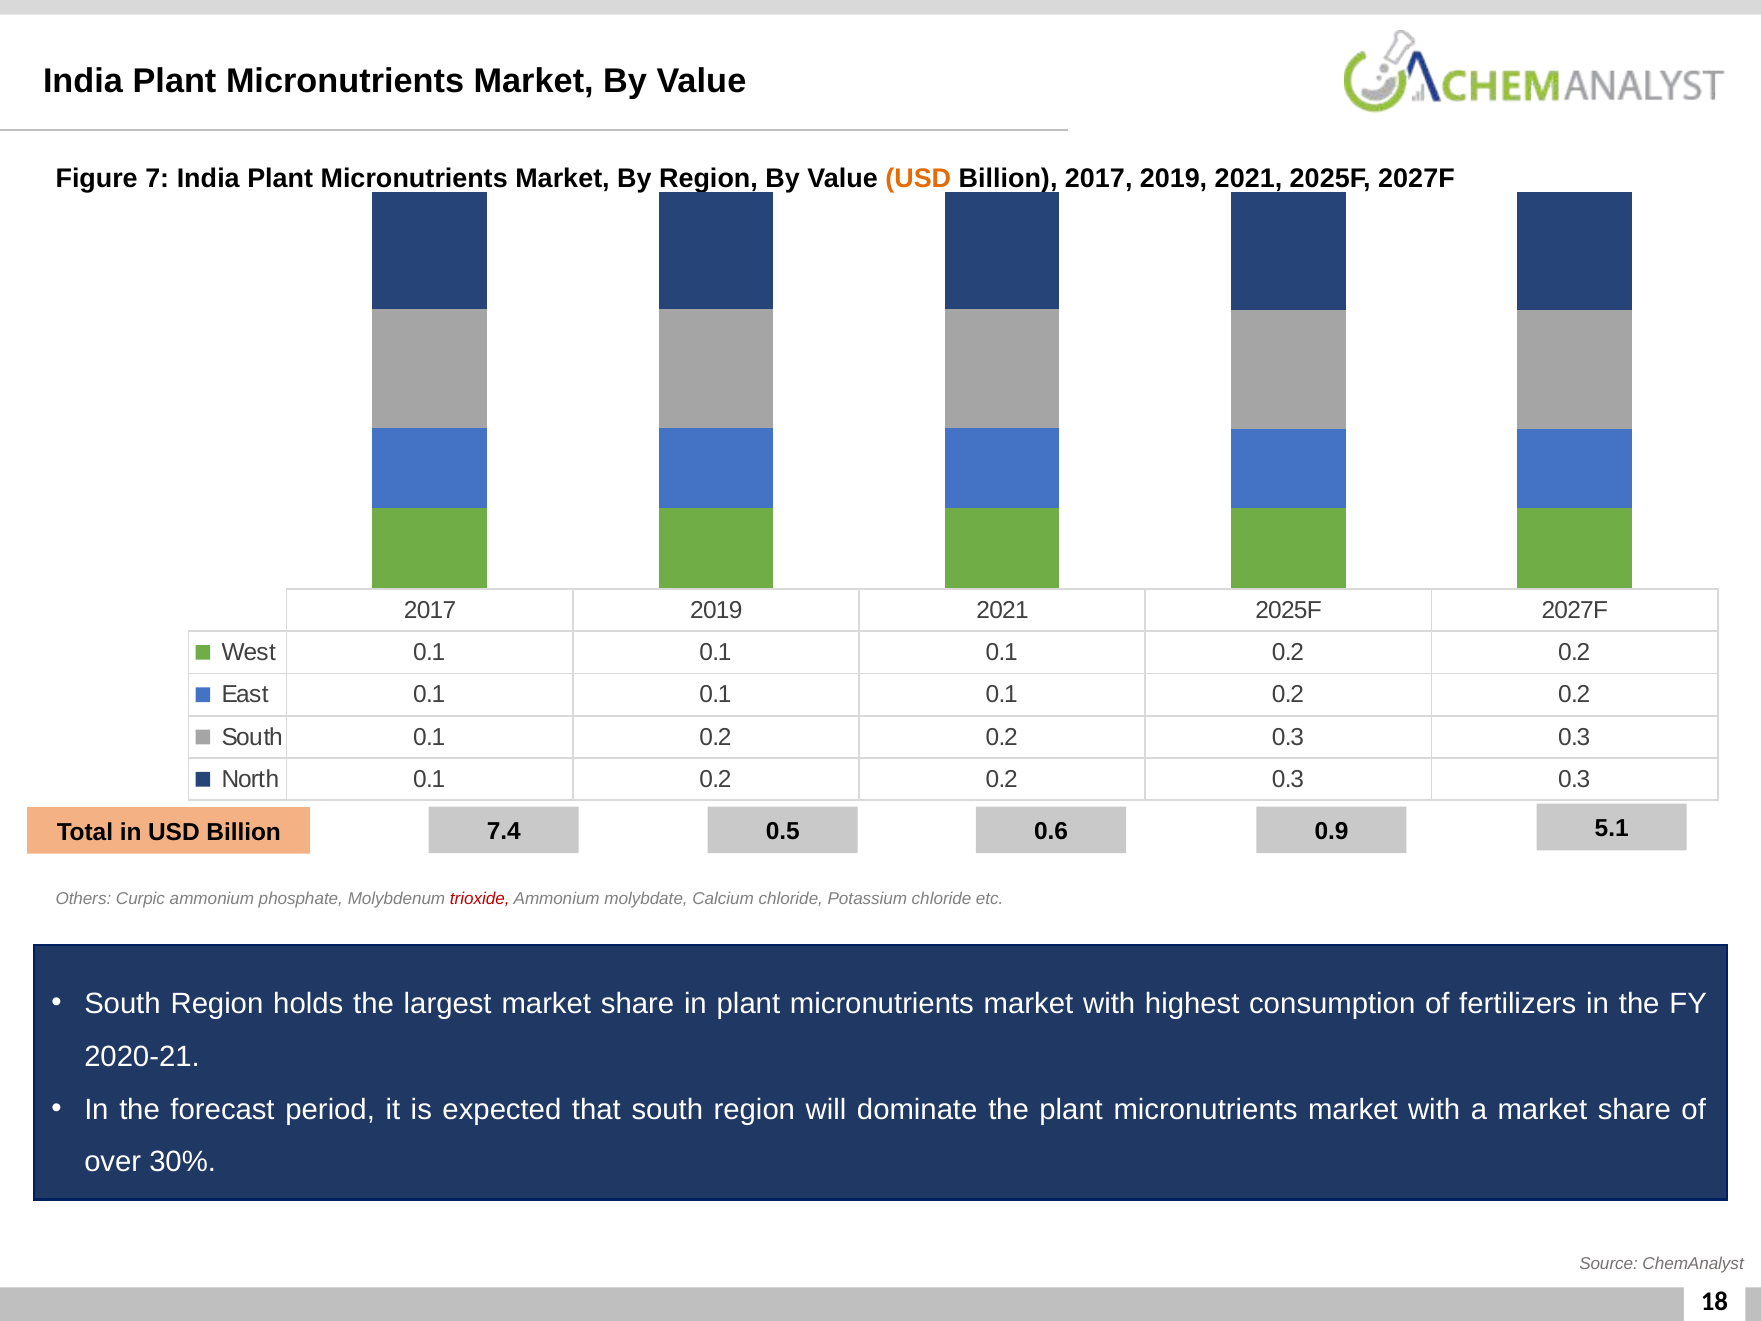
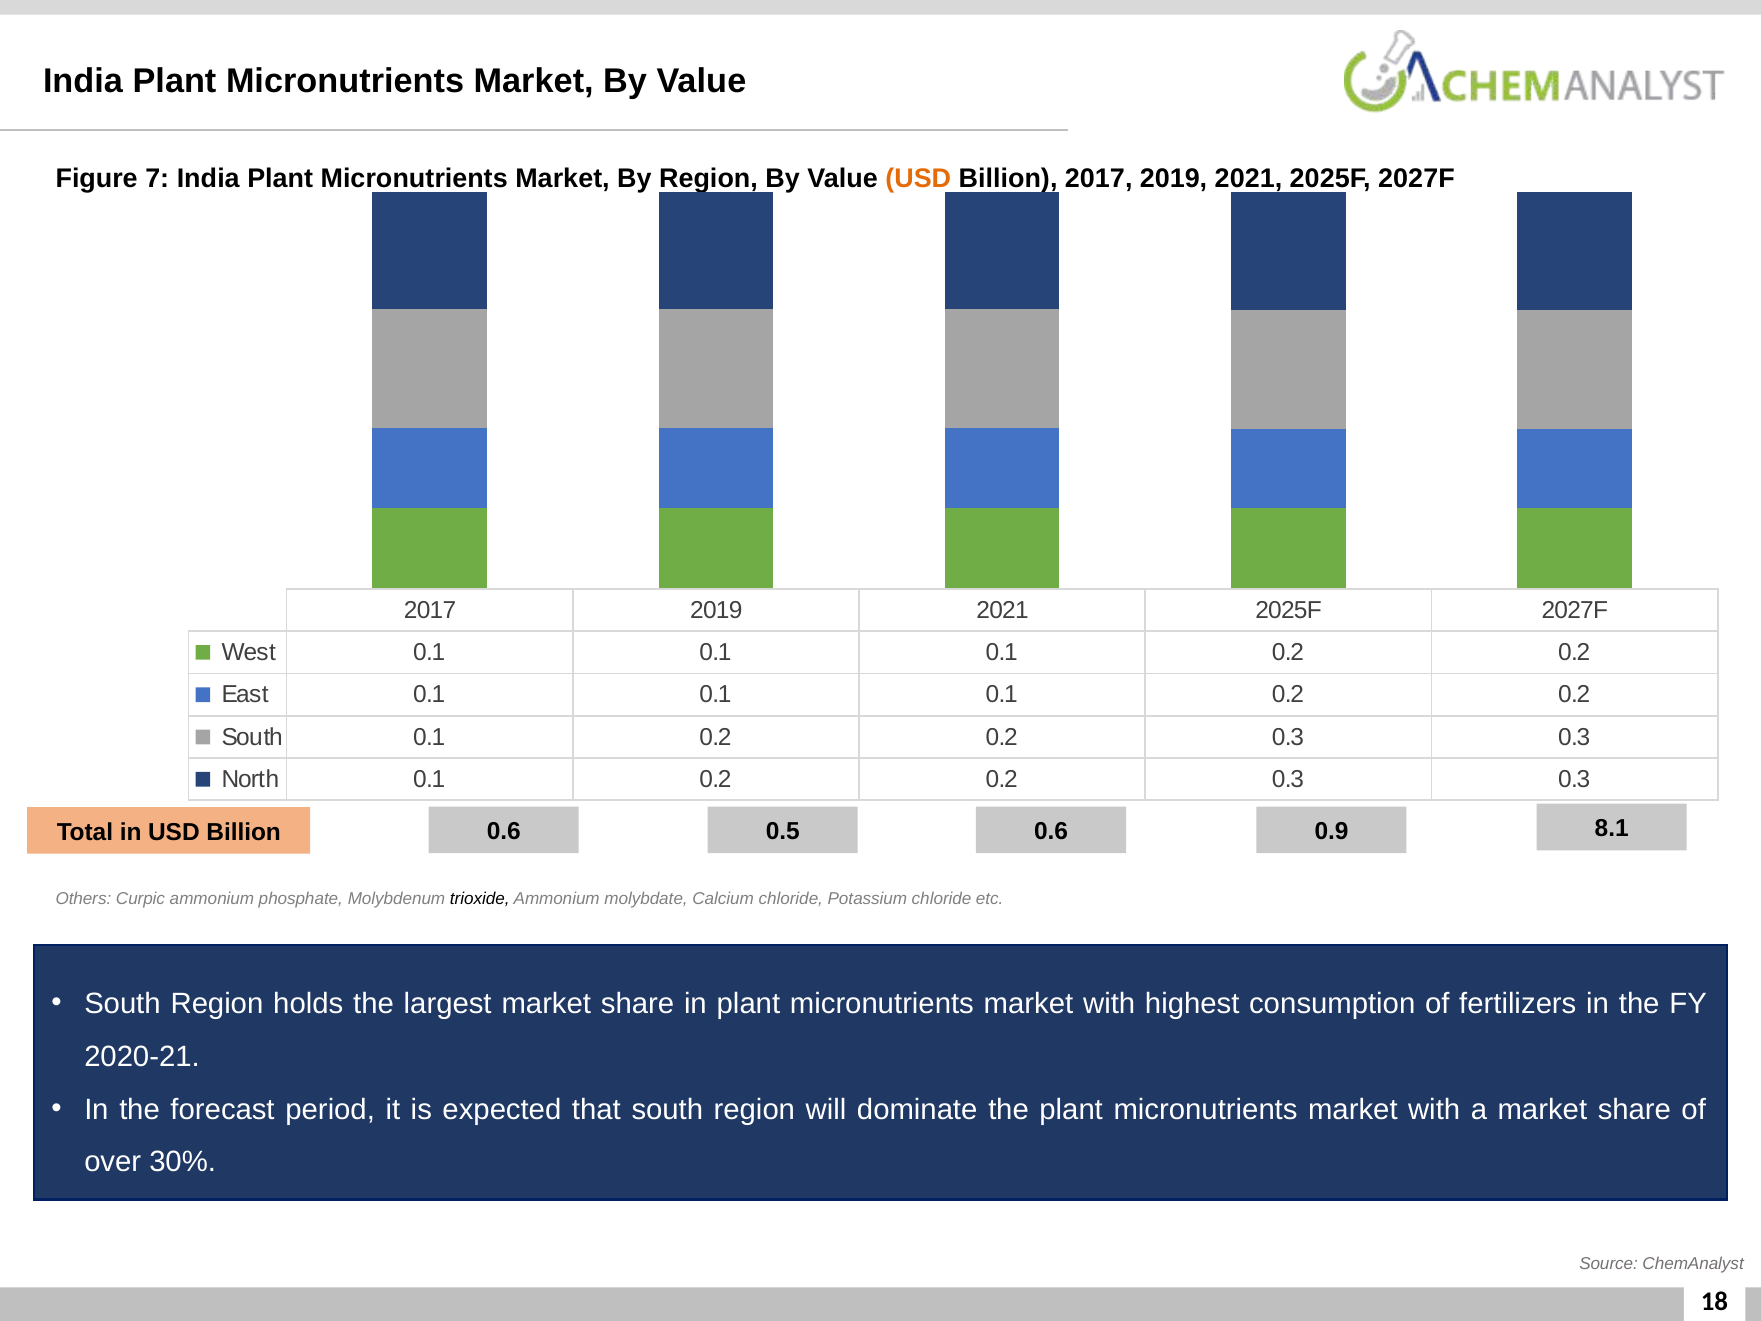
7.4 at (504, 831): 7.4 -> 0.6
5.1: 5.1 -> 8.1
trioxide colour: red -> black
